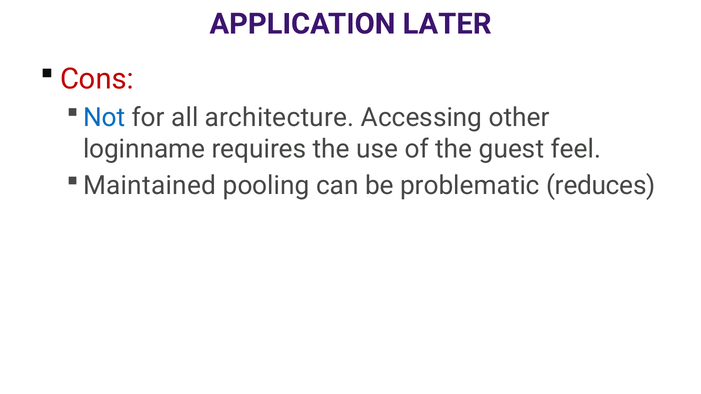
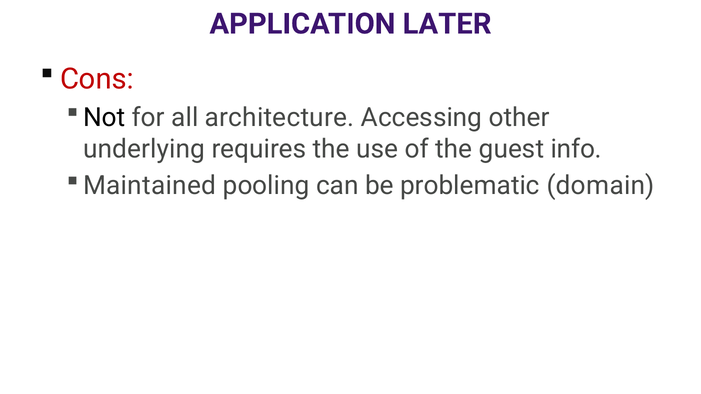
Not colour: blue -> black
loginname: loginname -> underlying
feel: feel -> info
reduces: reduces -> domain
